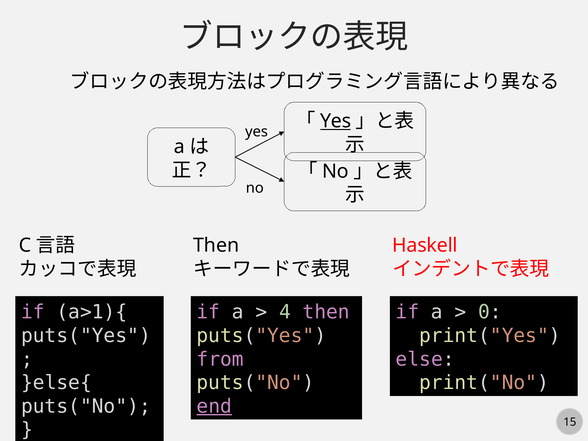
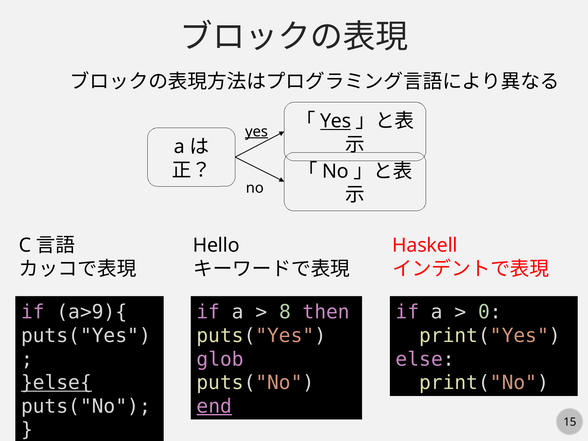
yes at (257, 132) underline: none -> present
Then at (216, 245): Then -> Hello
a>1){: a>1){ -> a>9){
4: 4 -> 8
from: from -> glob
}else{ underline: none -> present
